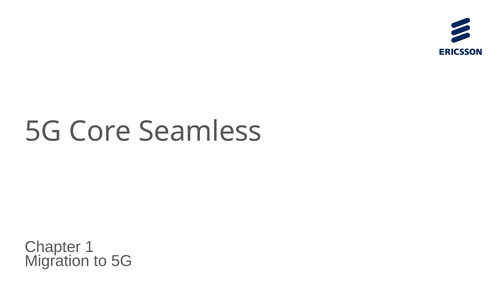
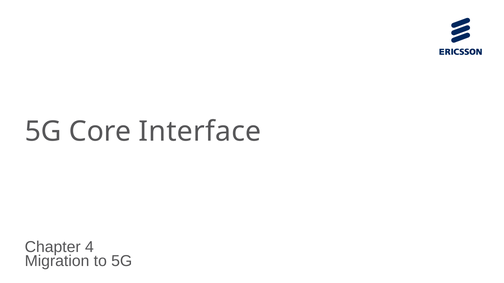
Seamless: Seamless -> Interface
1: 1 -> 4
